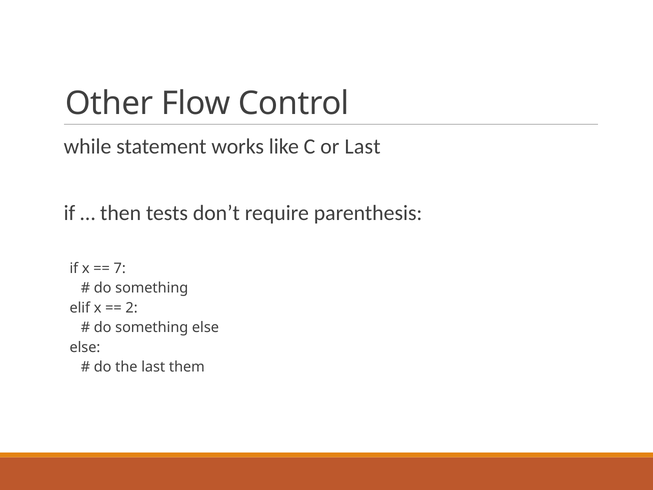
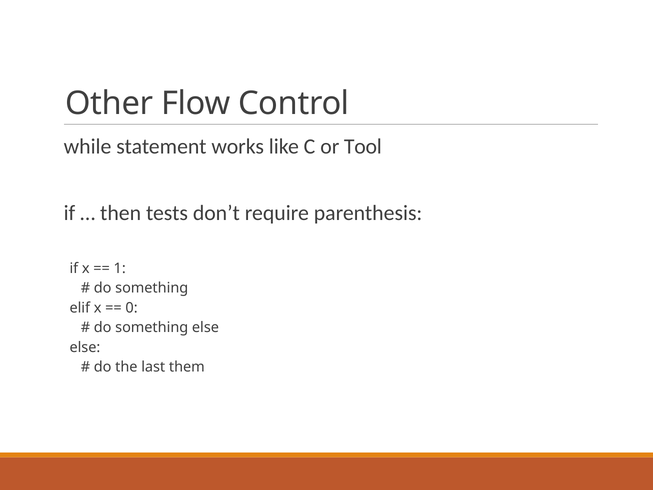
or Last: Last -> Tool
7: 7 -> 1
2: 2 -> 0
